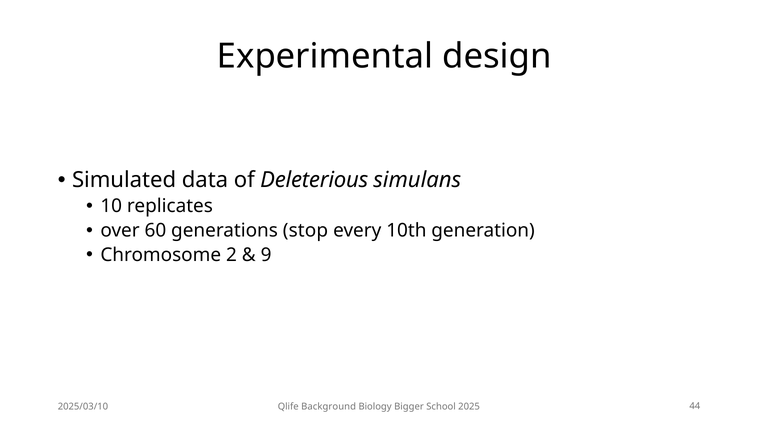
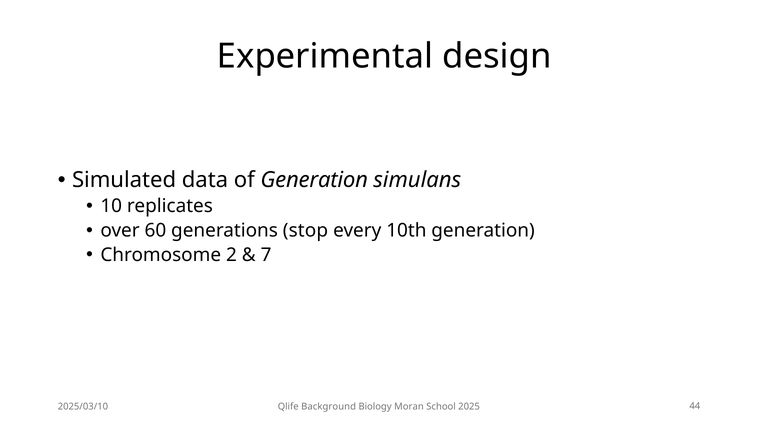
of Deleterious: Deleterious -> Generation
9: 9 -> 7
Bigger: Bigger -> Moran
